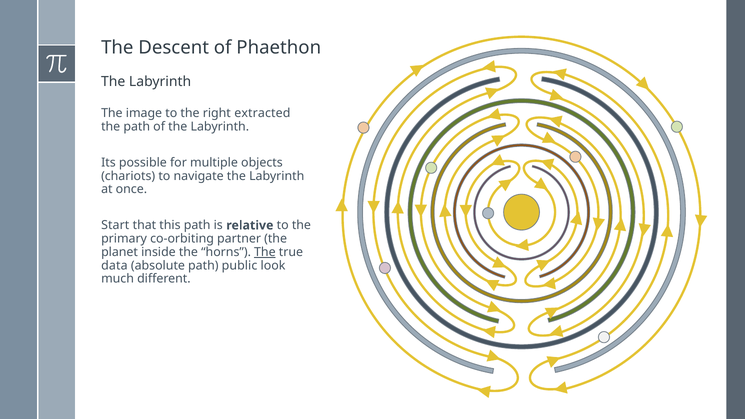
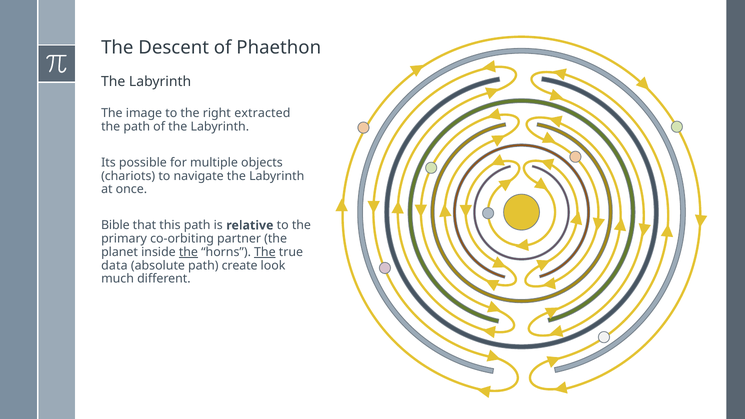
Start: Start -> Bible
the at (188, 252) underline: none -> present
public: public -> create
